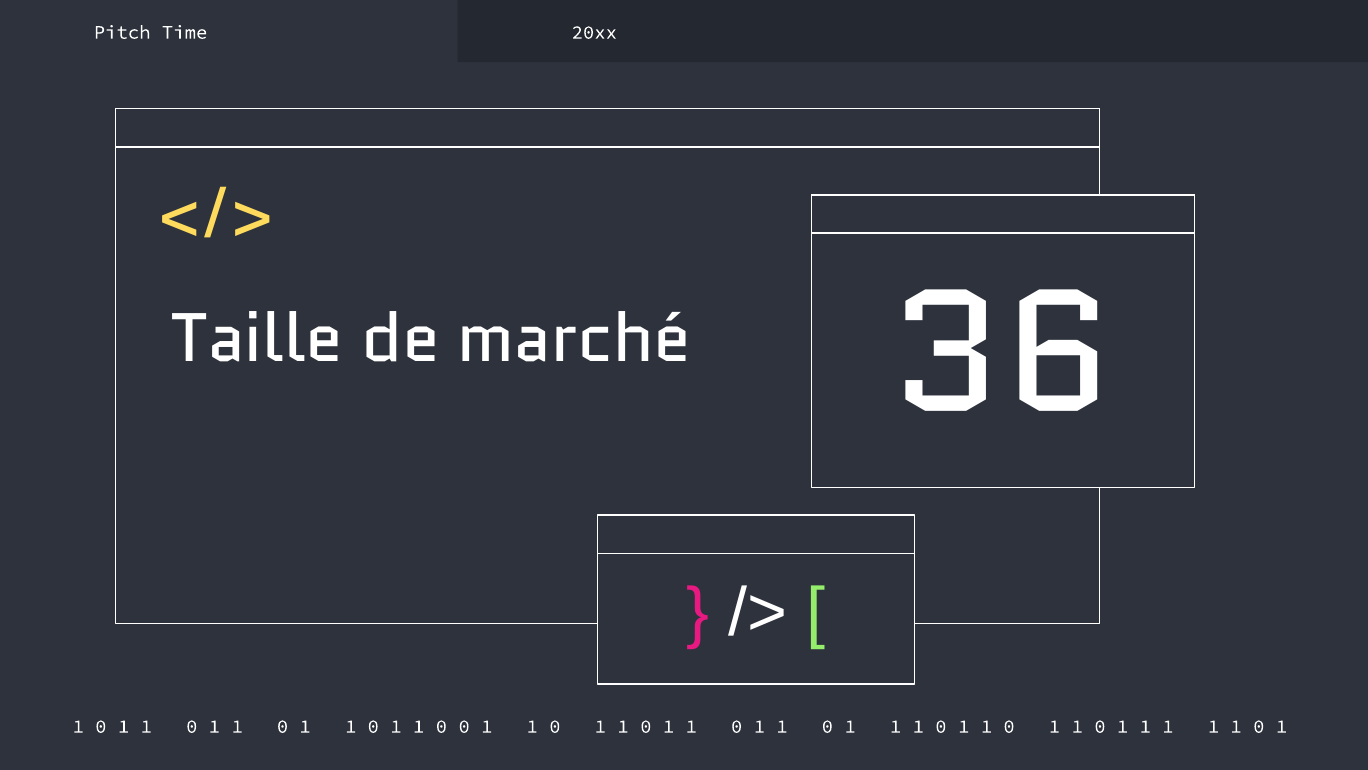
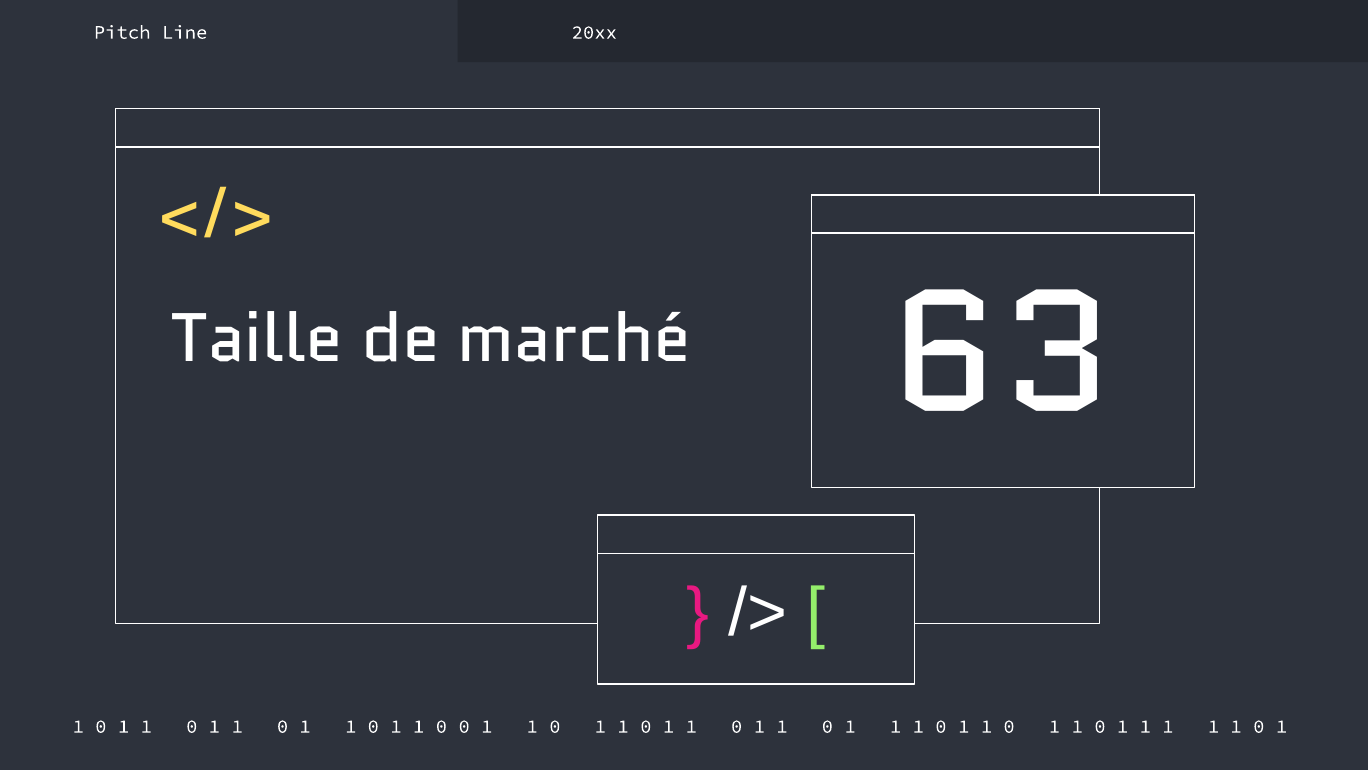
Time: Time -> Line
36: 36 -> 63
